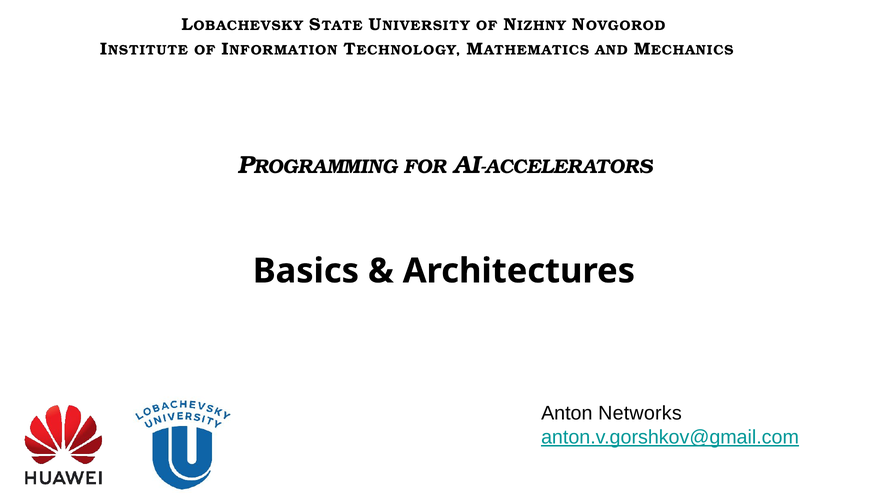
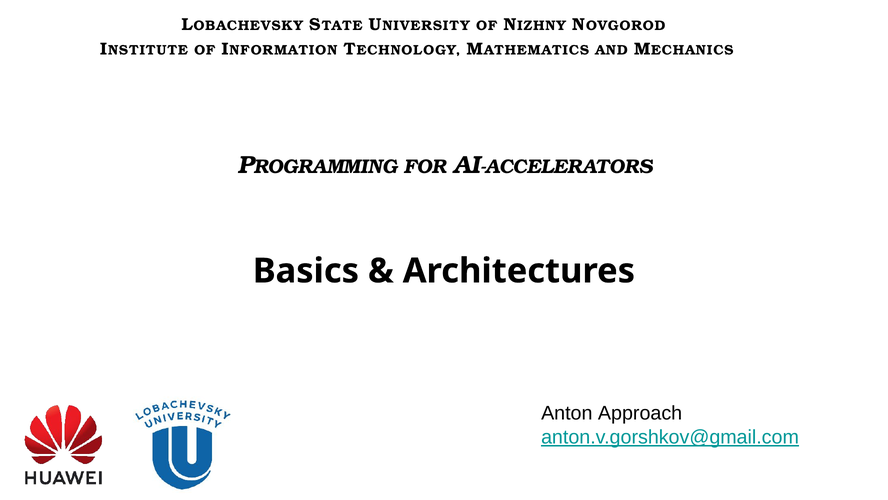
Networks: Networks -> Approach
